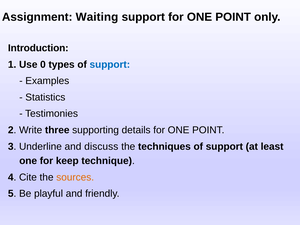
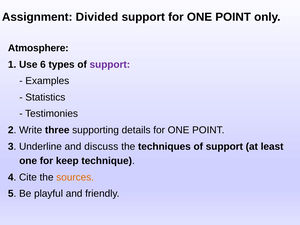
Waiting: Waiting -> Divided
Introduction: Introduction -> Atmosphere
0: 0 -> 6
support at (110, 64) colour: blue -> purple
